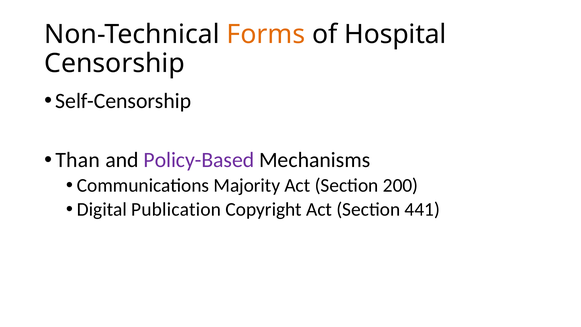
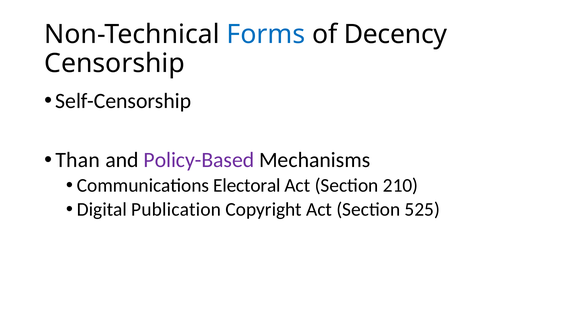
Forms colour: orange -> blue
Hospital: Hospital -> Decency
Majority: Majority -> Electoral
200: 200 -> 210
441: 441 -> 525
